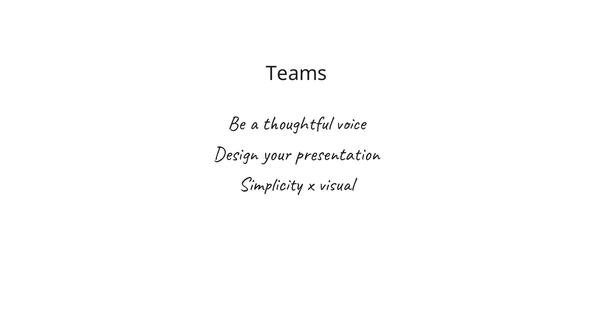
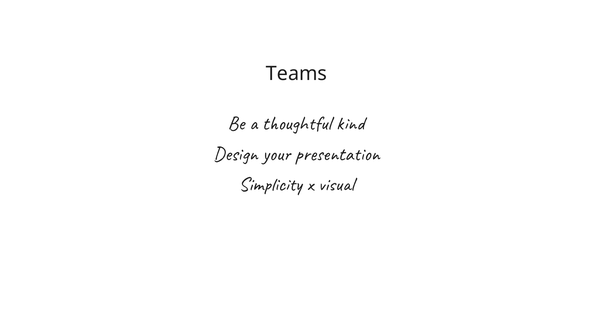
voice: voice -> kind
